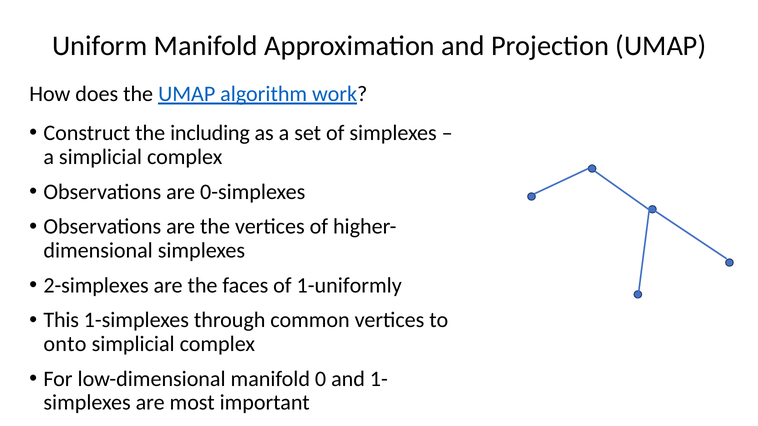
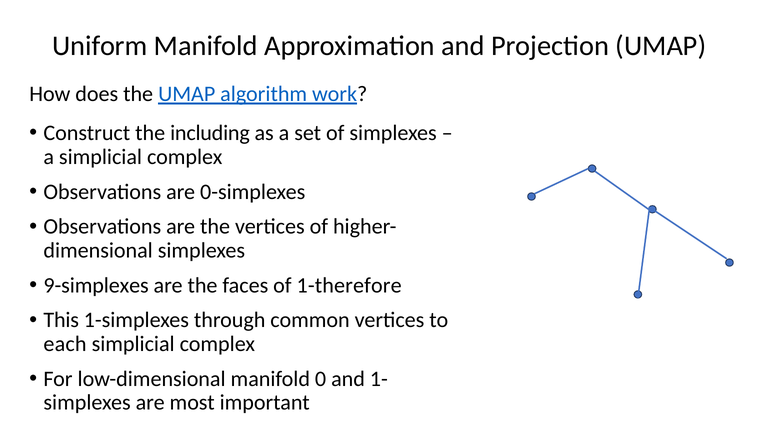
2-simplexes: 2-simplexes -> 9-simplexes
1-uniformly: 1-uniformly -> 1-therefore
onto: onto -> each
